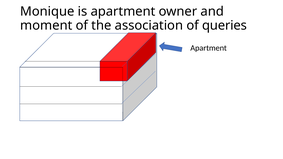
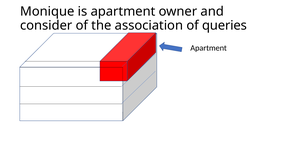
moment: moment -> consider
